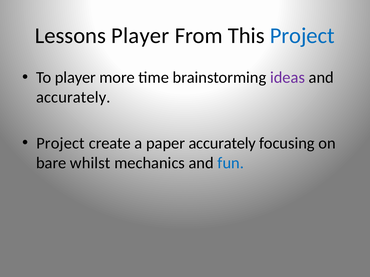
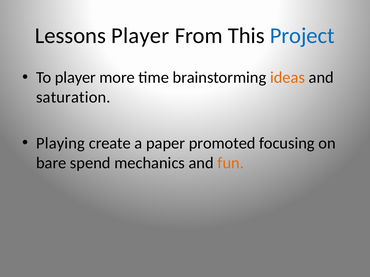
ideas colour: purple -> orange
accurately at (73, 97): accurately -> saturation
Project at (61, 143): Project -> Playing
paper accurately: accurately -> promoted
whilst: whilst -> spend
fun colour: blue -> orange
